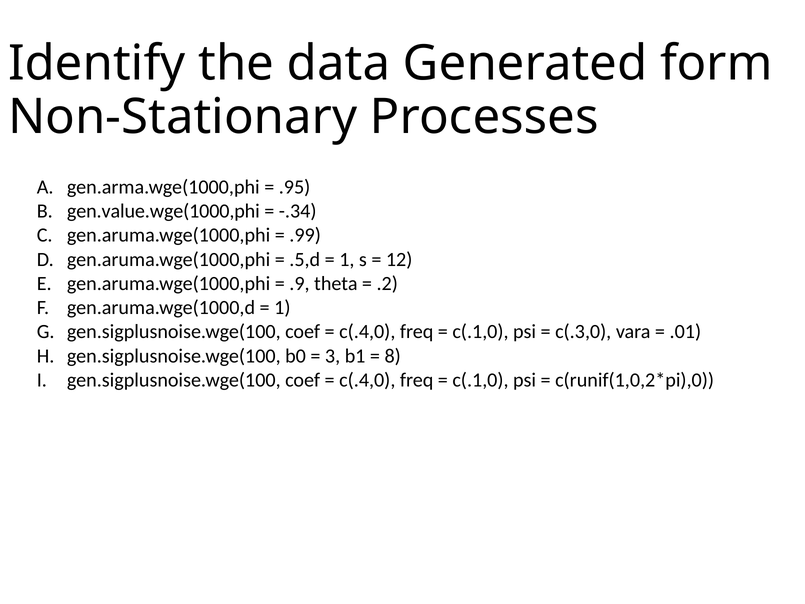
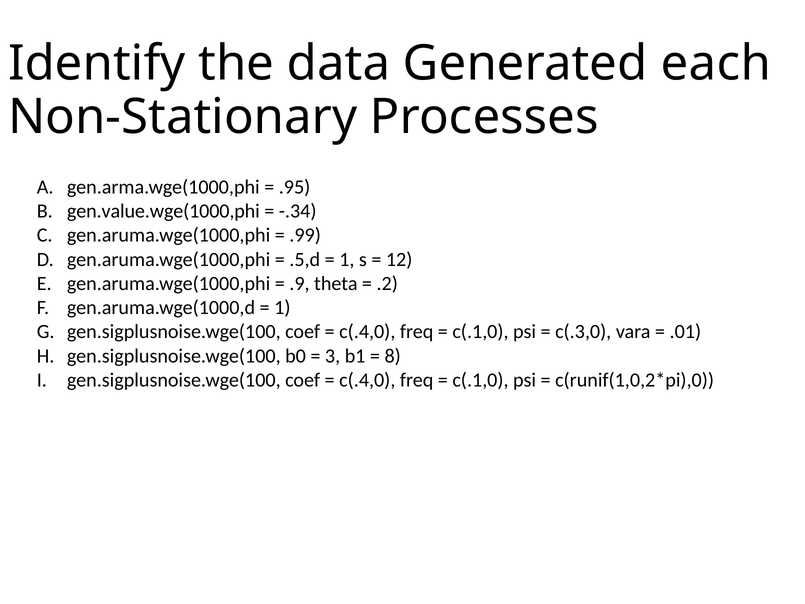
form: form -> each
